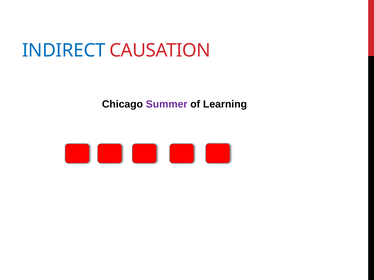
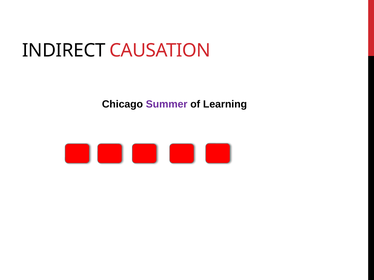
INDIRECT colour: blue -> black
